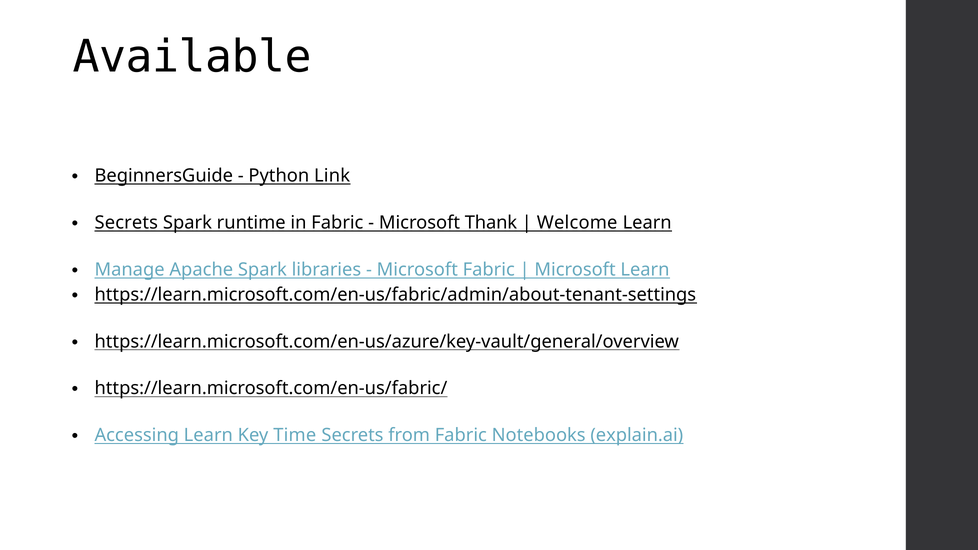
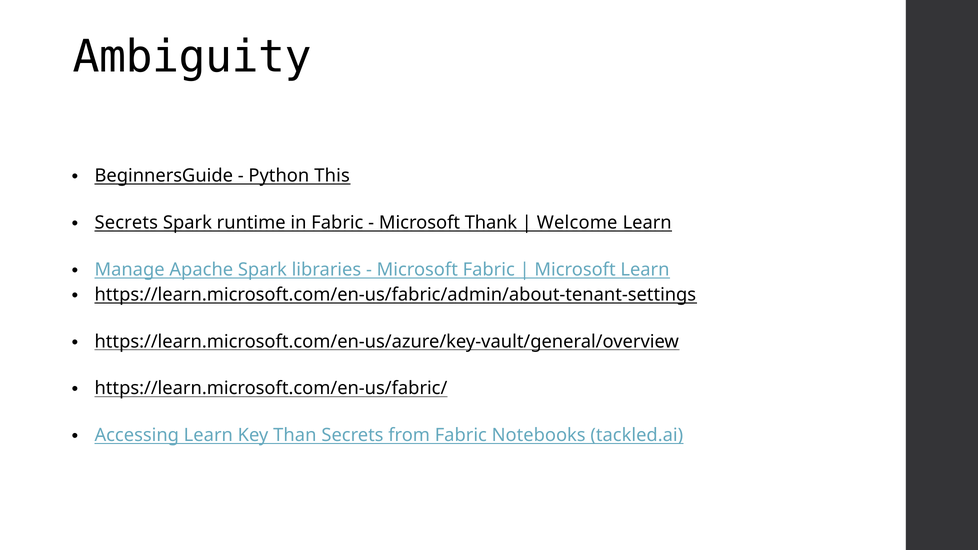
Available: Available -> Ambiguity
Link: Link -> This
Time: Time -> Than
explain.ai: explain.ai -> tackled.ai
